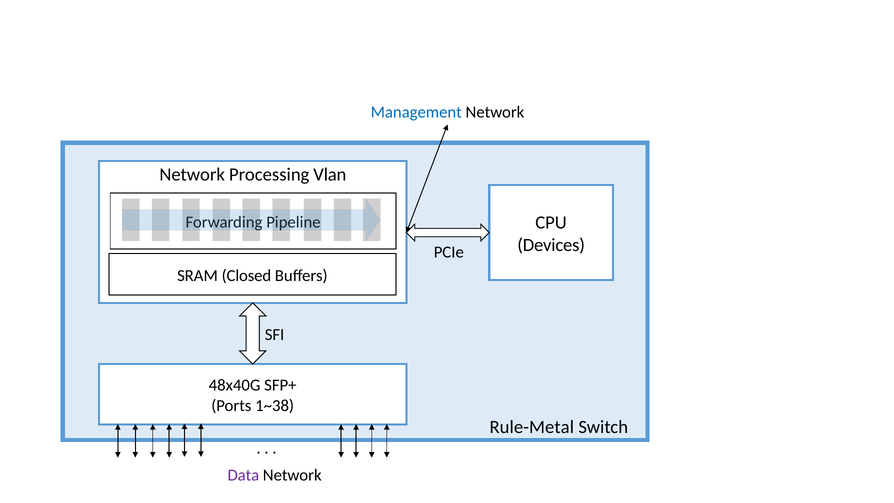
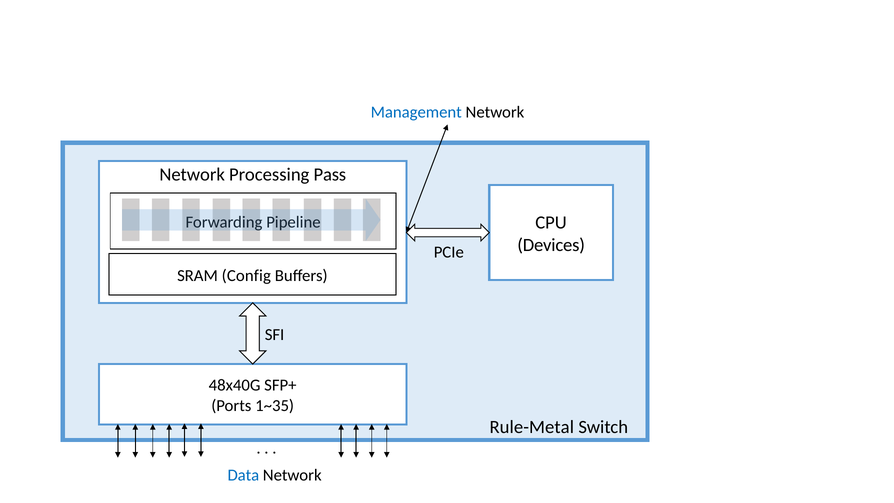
Vlan: Vlan -> Pass
Closed: Closed -> Config
1~38: 1~38 -> 1~35
Data colour: purple -> blue
